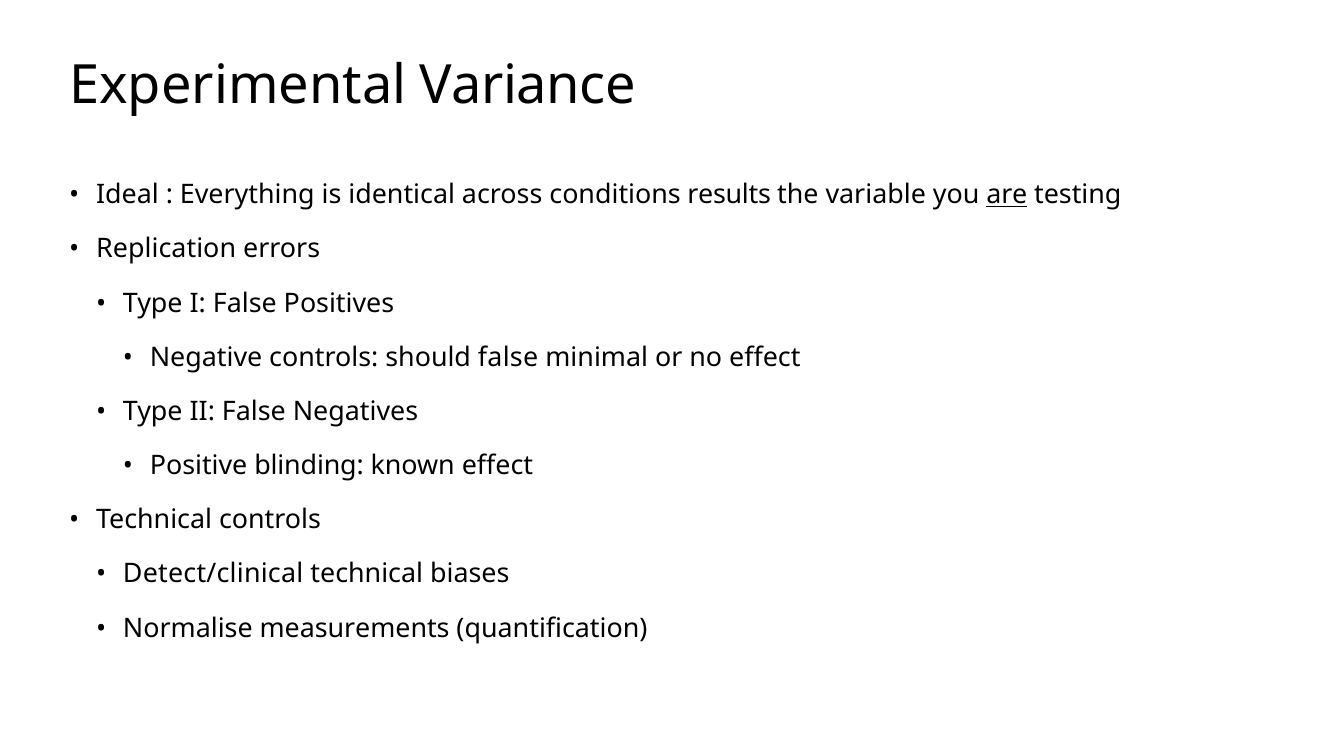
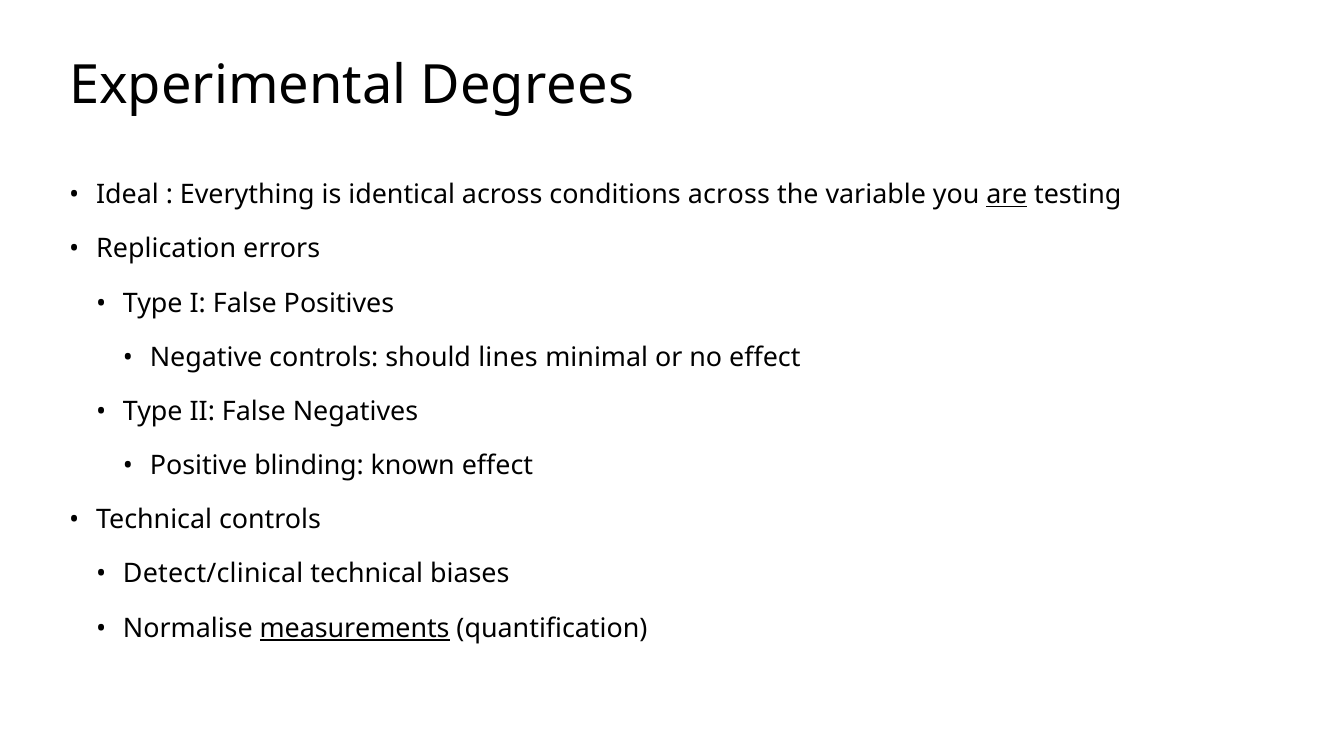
Variance: Variance -> Degrees
conditions results: results -> across
should false: false -> lines
measurements underline: none -> present
